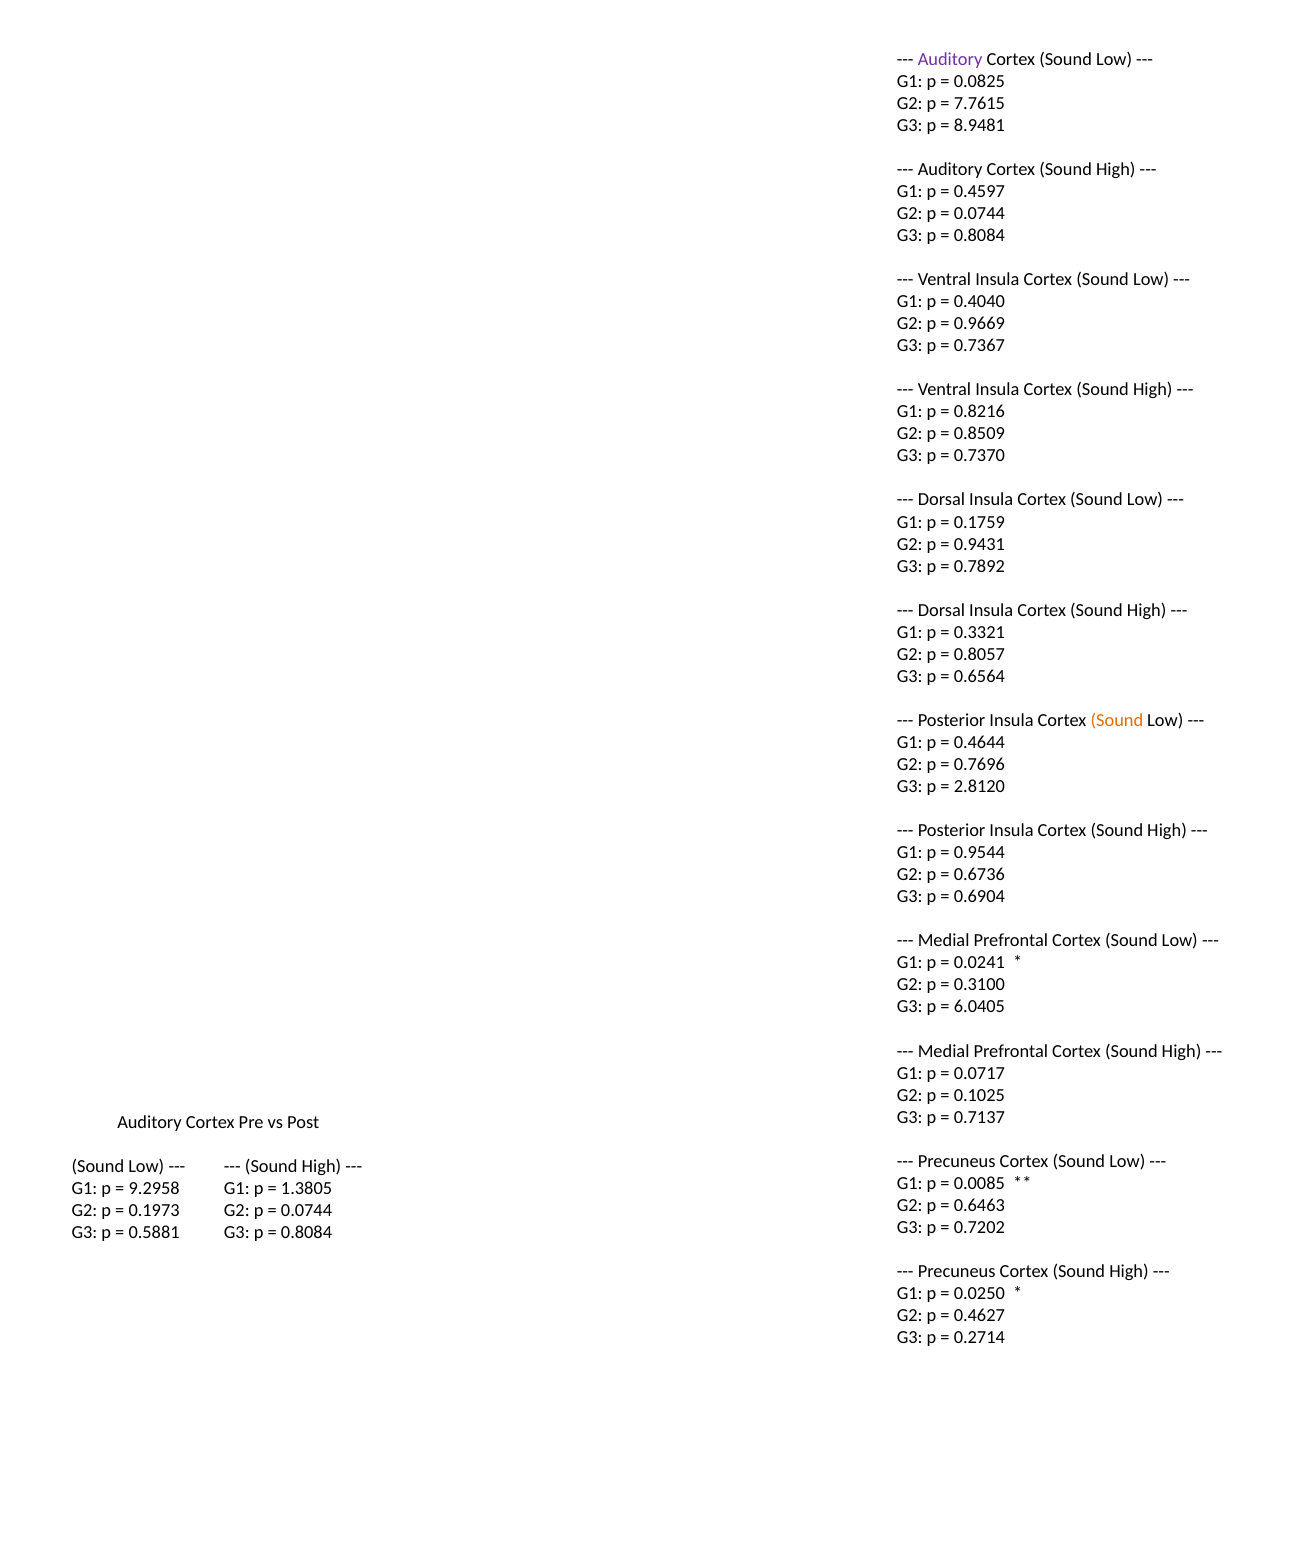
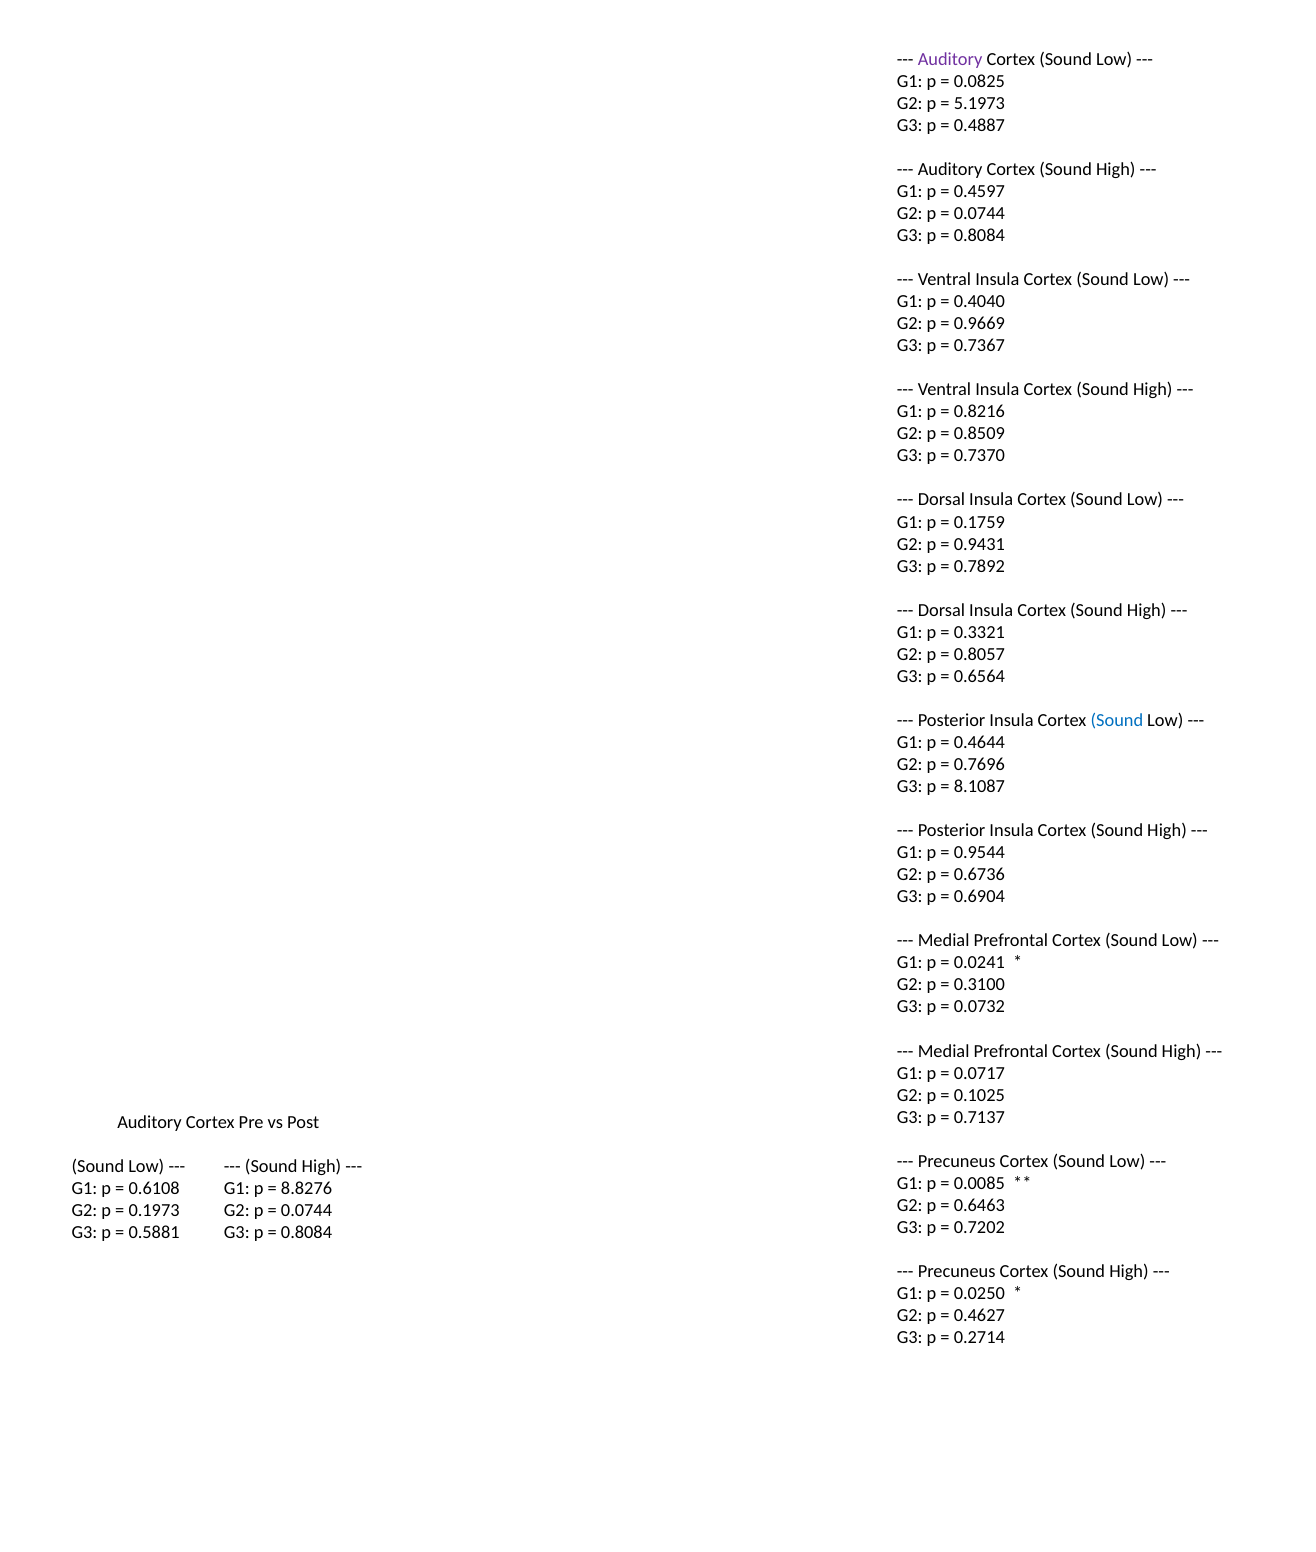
7.7615: 7.7615 -> 5.1973
8.9481: 8.9481 -> 0.4887
Sound at (1117, 721) colour: orange -> blue
2.8120: 2.8120 -> 8.1087
6.0405: 6.0405 -> 0.0732
9.2958: 9.2958 -> 0.6108
1.3805: 1.3805 -> 8.8276
